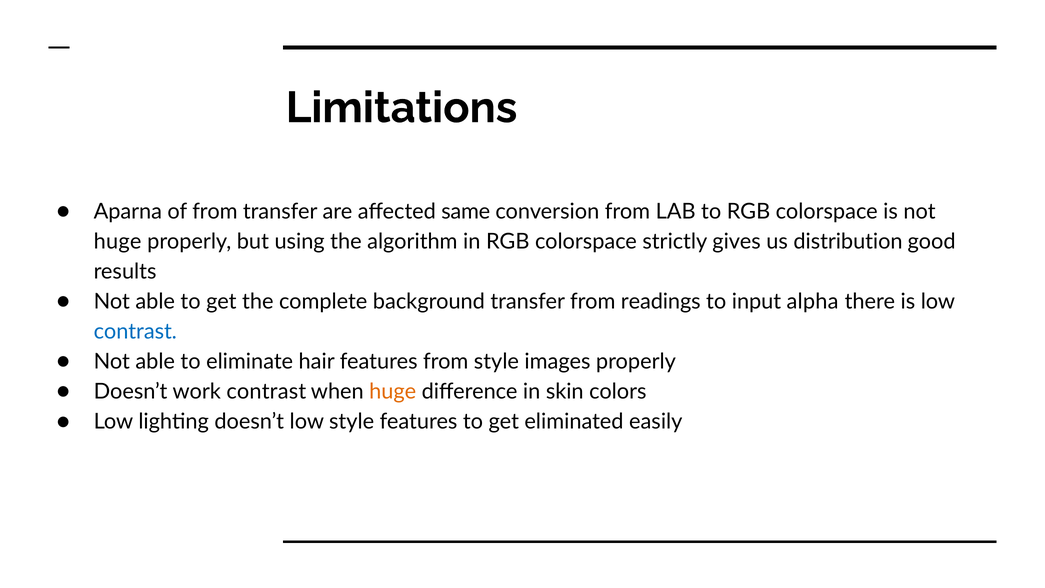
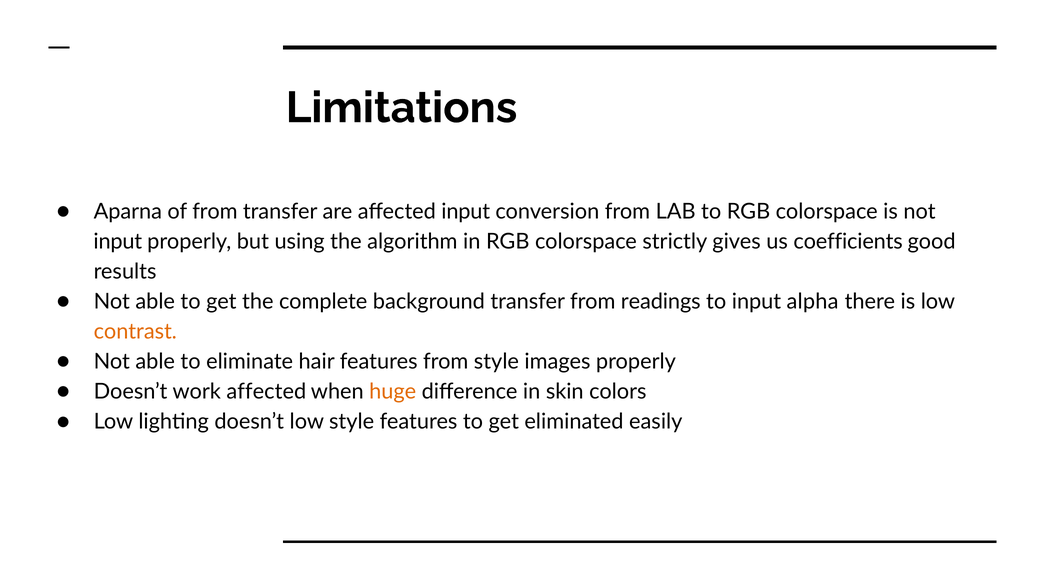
affected same: same -> input
huge at (118, 241): huge -> input
distribution: distribution -> coefficients
contrast at (135, 331) colour: blue -> orange
work contrast: contrast -> affected
